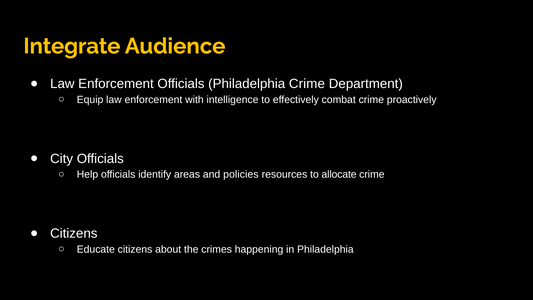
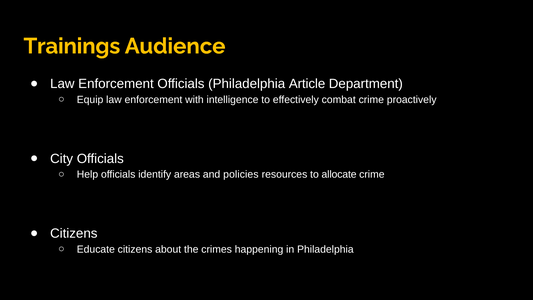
Integrate: Integrate -> Trainings
Philadelphia Crime: Crime -> Article
